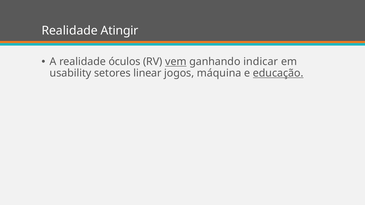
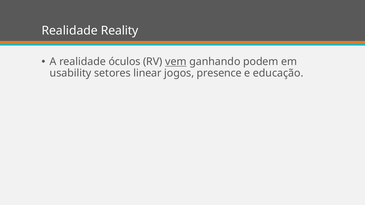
Atingir: Atingir -> Reality
indicar: indicar -> podem
máquina: máquina -> presence
educação underline: present -> none
